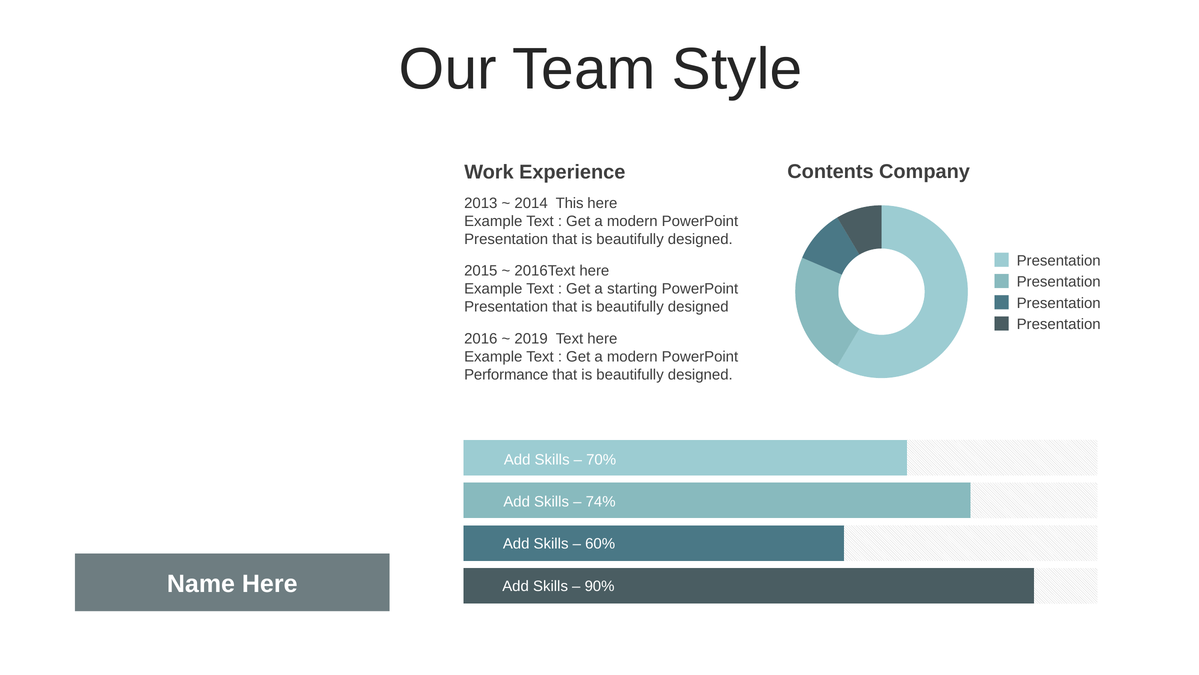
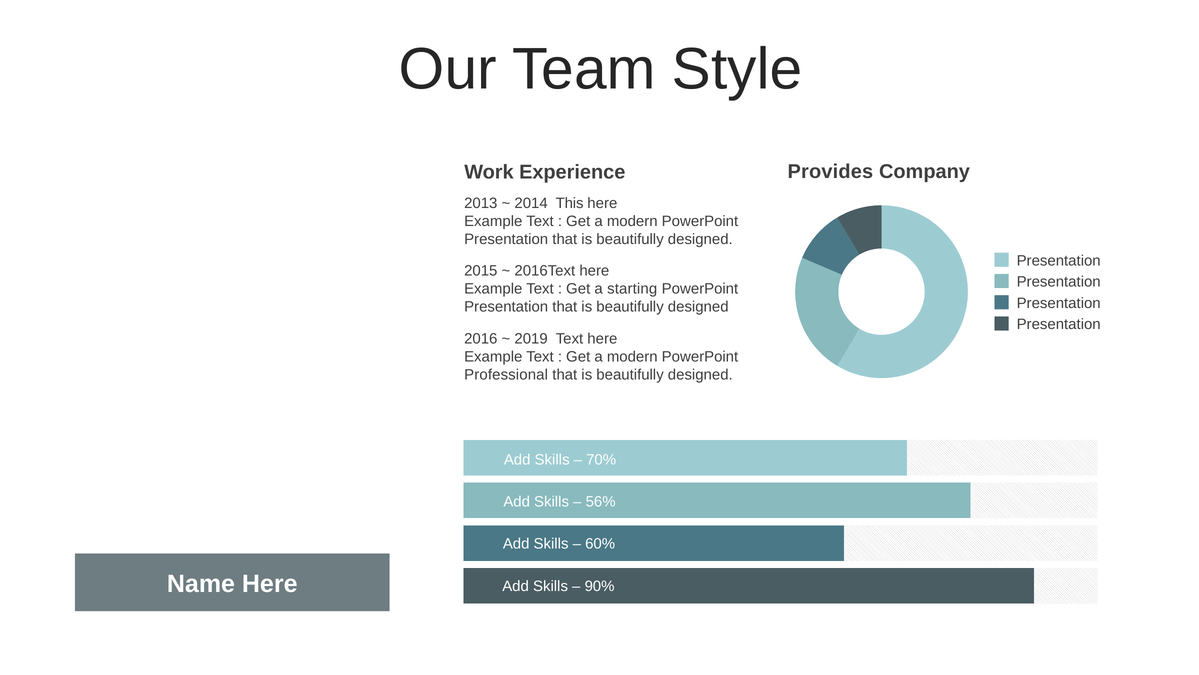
Contents: Contents -> Provides
Performance: Performance -> Professional
74%: 74% -> 56%
